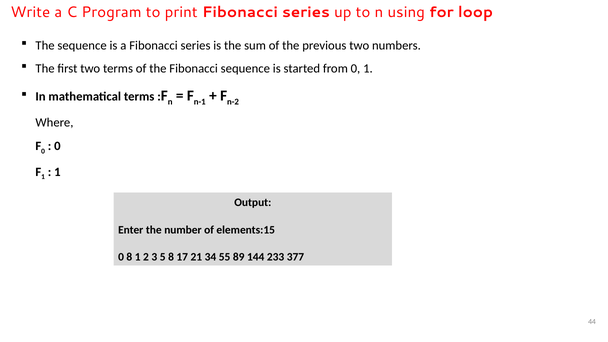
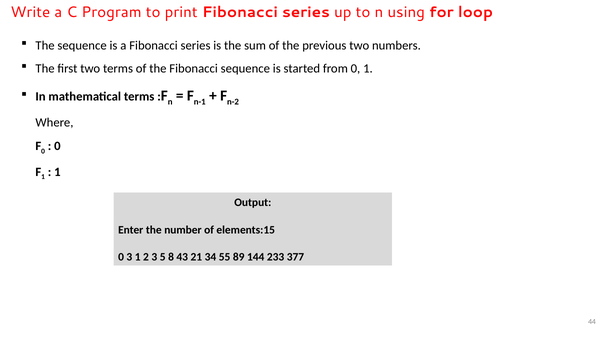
0 8: 8 -> 3
17: 17 -> 43
